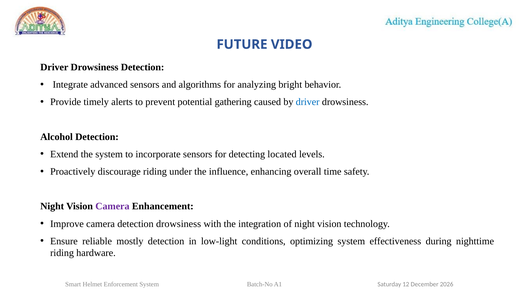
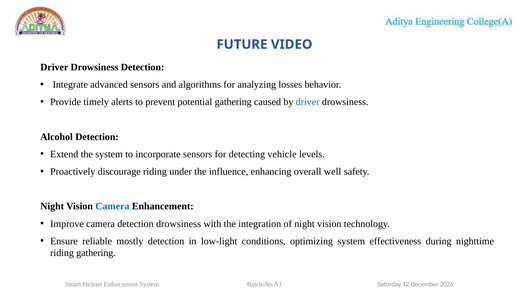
bright: bright -> losses
located: located -> vehicle
time: time -> well
Camera at (112, 207) colour: purple -> blue
riding hardware: hardware -> gathering
